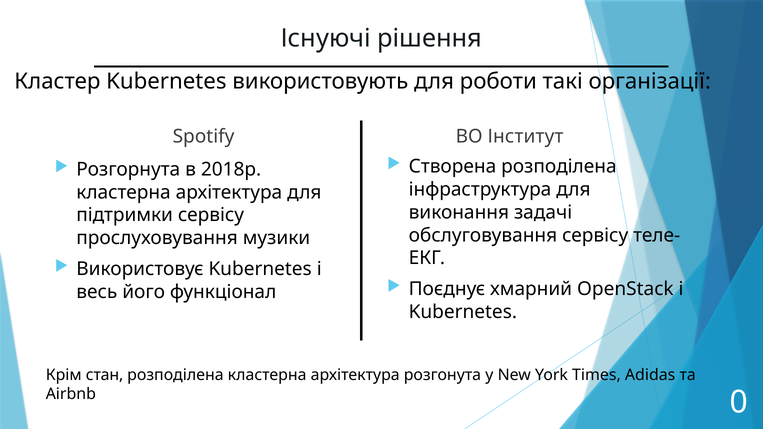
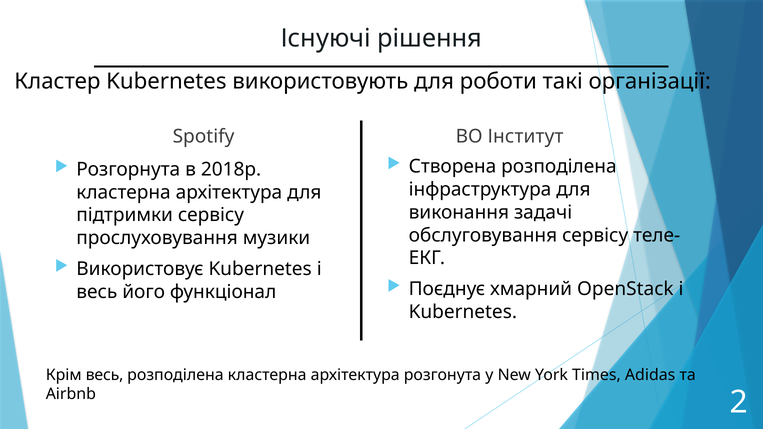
Крім стан: стан -> весь
0: 0 -> 2
